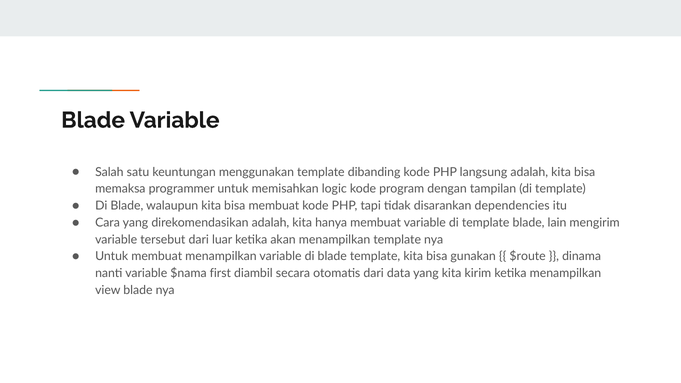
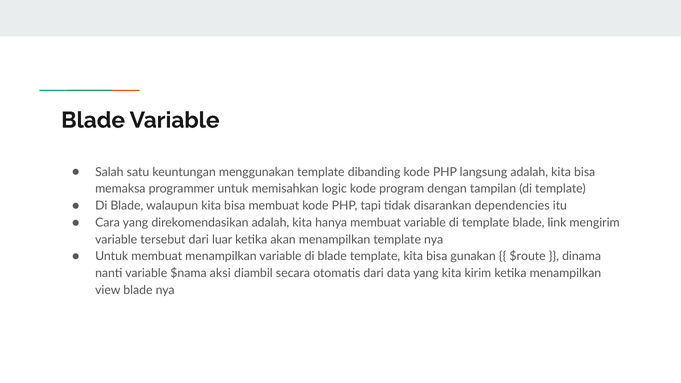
lain: lain -> link
first: first -> aksi
